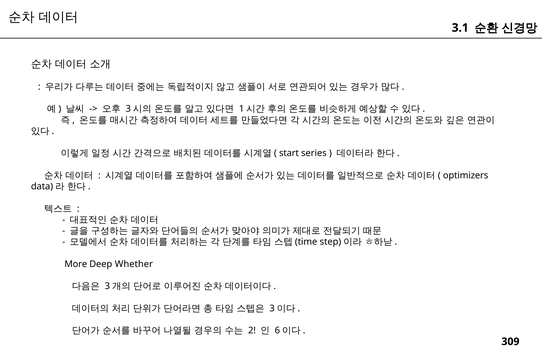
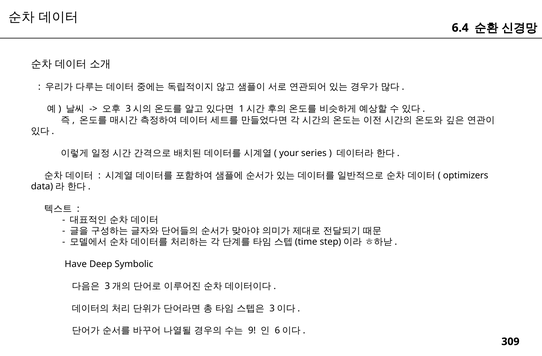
3.1: 3.1 -> 6.4
start: start -> your
More: More -> Have
Whether: Whether -> Symbolic
2: 2 -> 9
